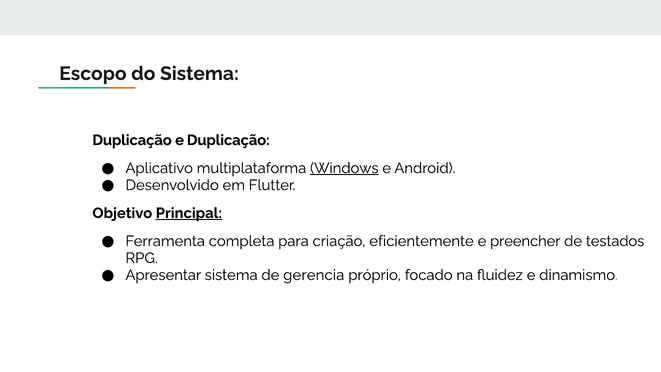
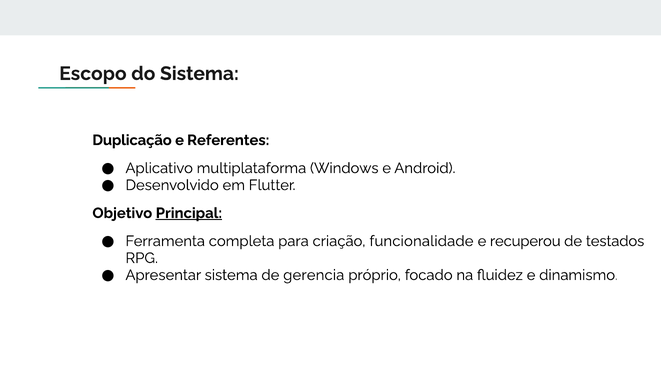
e Duplicação: Duplicação -> Referentes
Windows underline: present -> none
eficientemente: eficientemente -> funcionalidade
preencher: preencher -> recuperou
